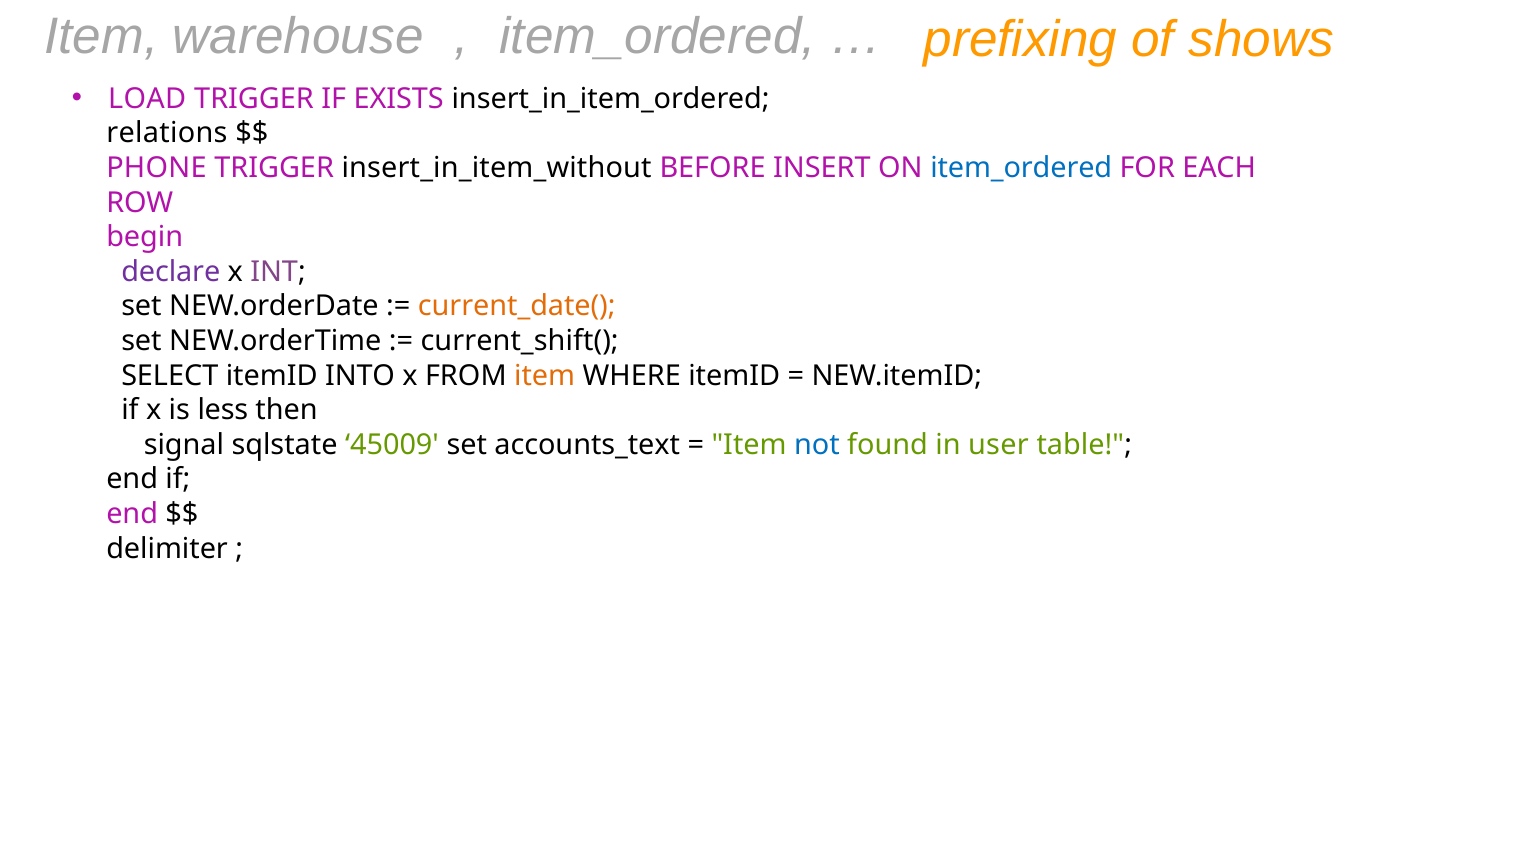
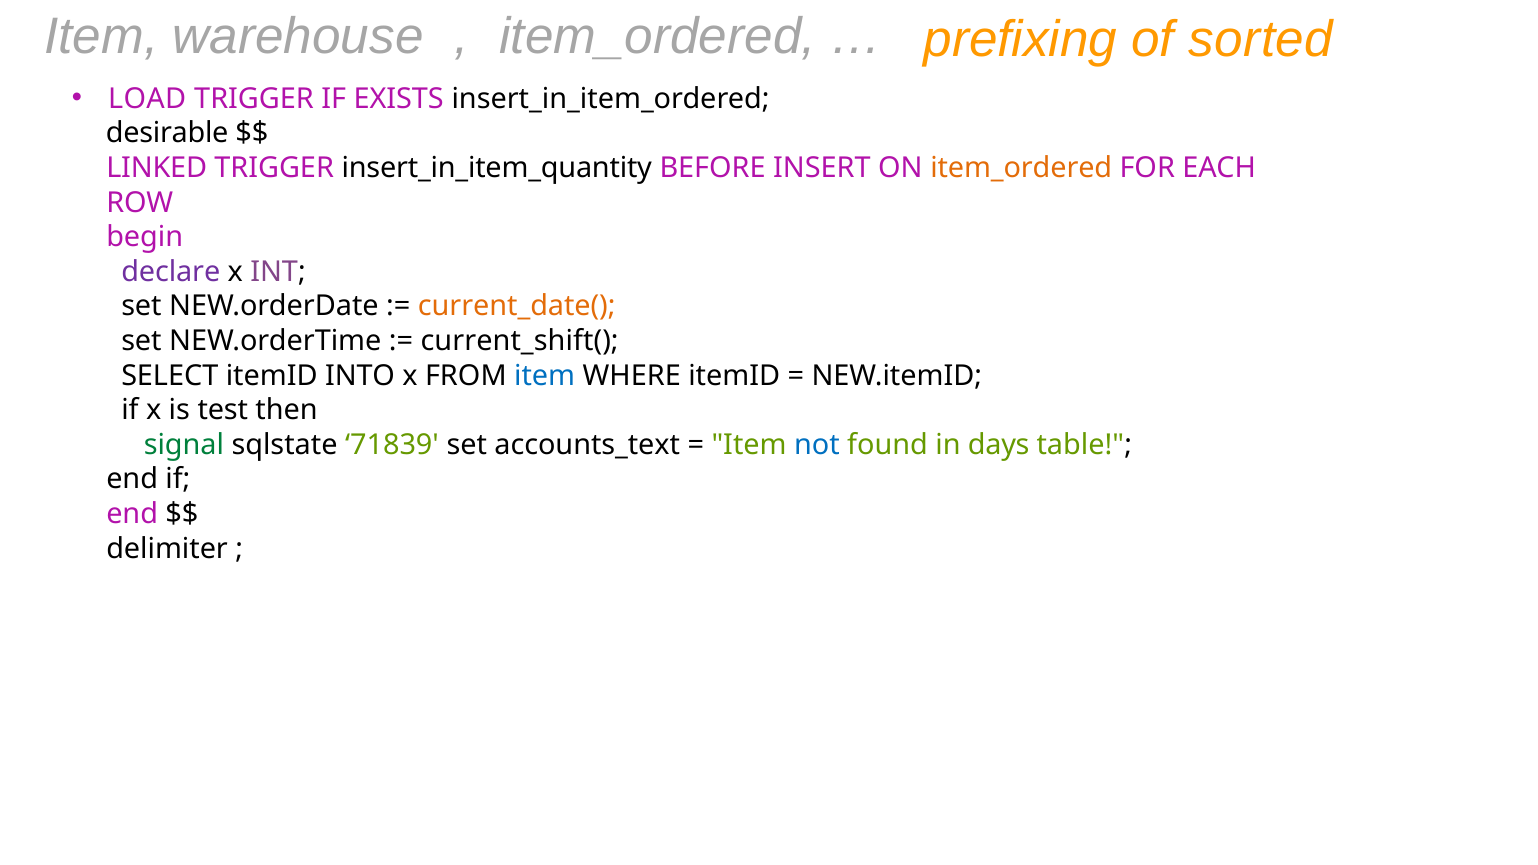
shows: shows -> sorted
relations: relations -> desirable
PHONE: PHONE -> LINKED
insert_in_item_without: insert_in_item_without -> insert_in_item_quantity
item_ordered at (1021, 168) colour: blue -> orange
item at (545, 376) colour: orange -> blue
less: less -> test
signal colour: black -> green
45009: 45009 -> 71839
user: user -> days
